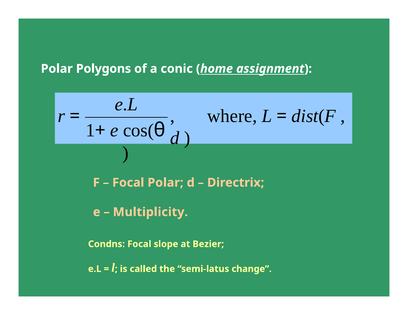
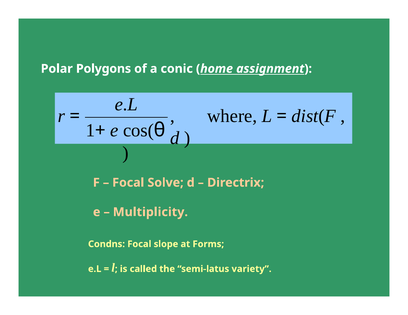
Focal Polar: Polar -> Solve
Bezier: Bezier -> Forms
change: change -> variety
